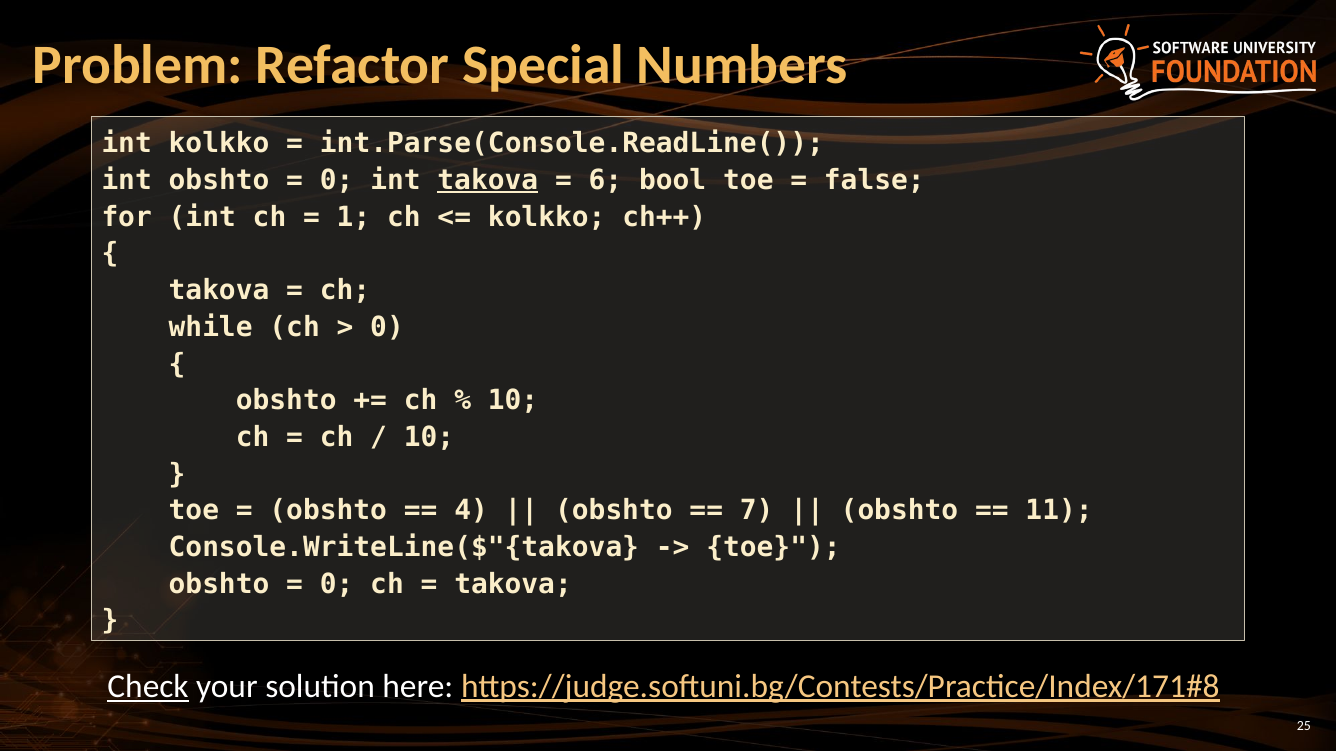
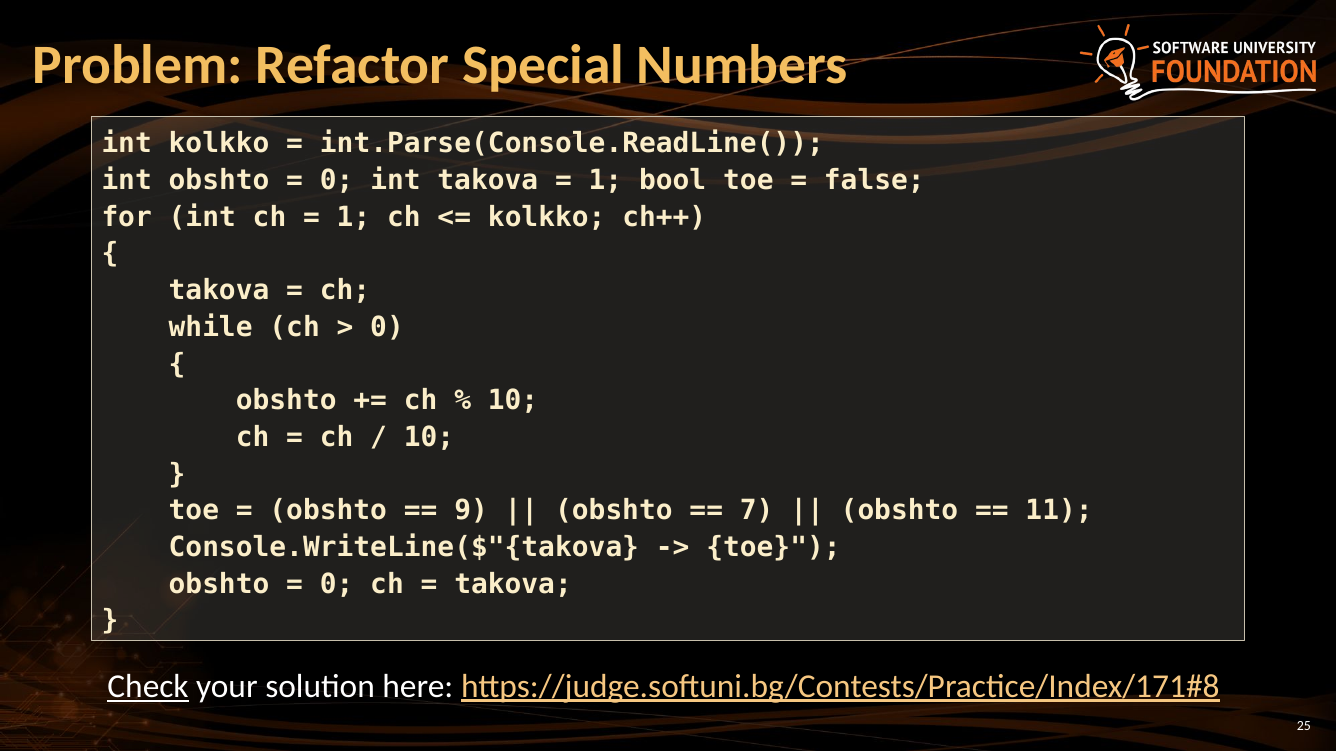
takova at (488, 181) underline: present -> none
6 at (605, 181): 6 -> 1
4: 4 -> 9
